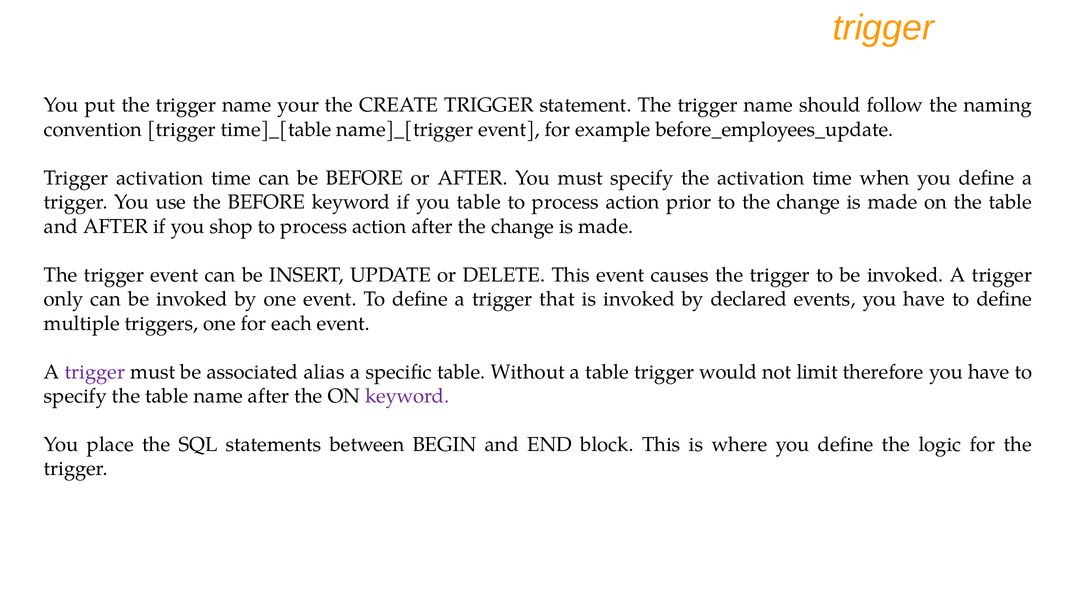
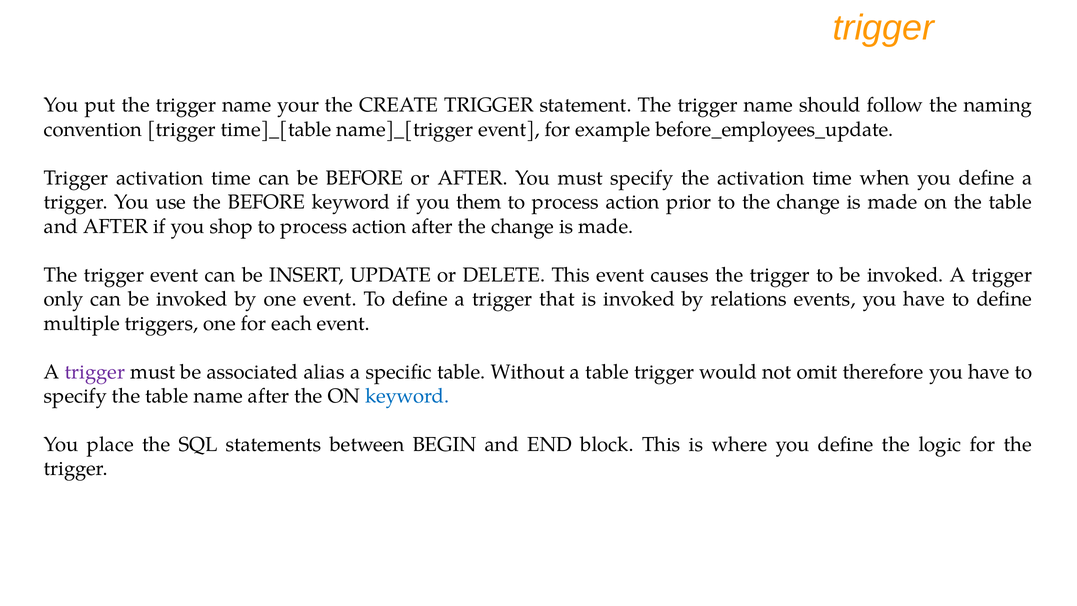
you table: table -> them
declared: declared -> relations
limit: limit -> omit
keyword at (407, 396) colour: purple -> blue
